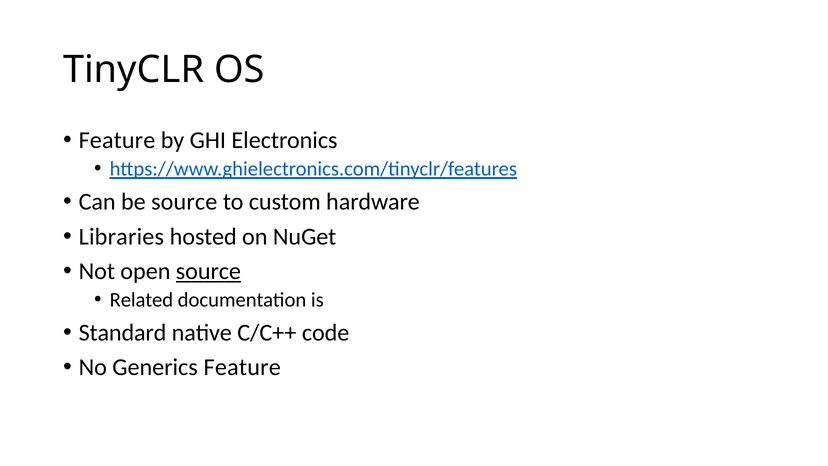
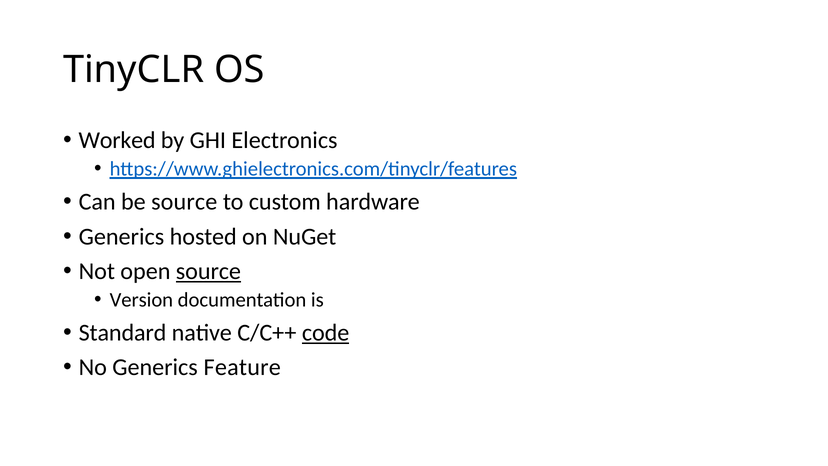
Feature at (117, 140): Feature -> Worked
Libraries at (121, 236): Libraries -> Generics
Related: Related -> Version
code underline: none -> present
